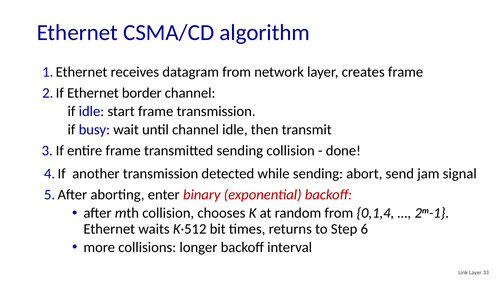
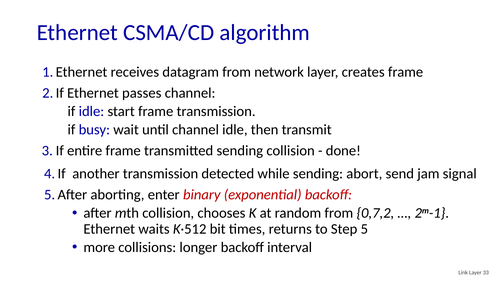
border: border -> passes
0,1,4: 0,1,4 -> 0,7,2
6: 6 -> 5
